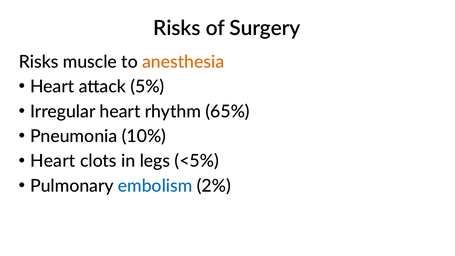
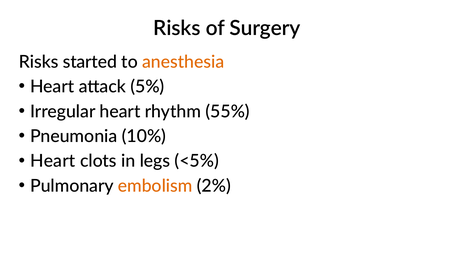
muscle: muscle -> started
65%: 65% -> 55%
embolism colour: blue -> orange
